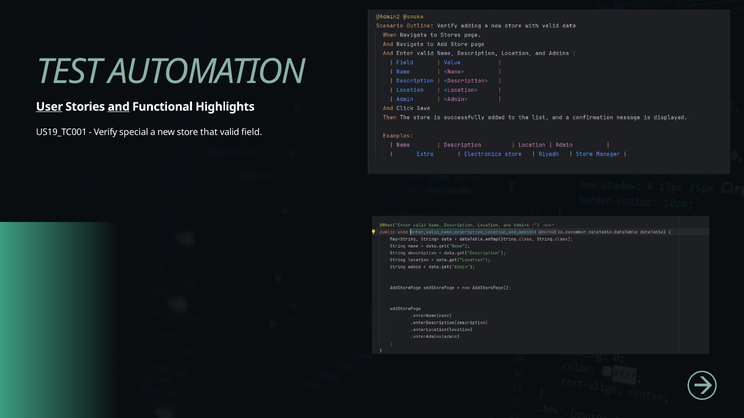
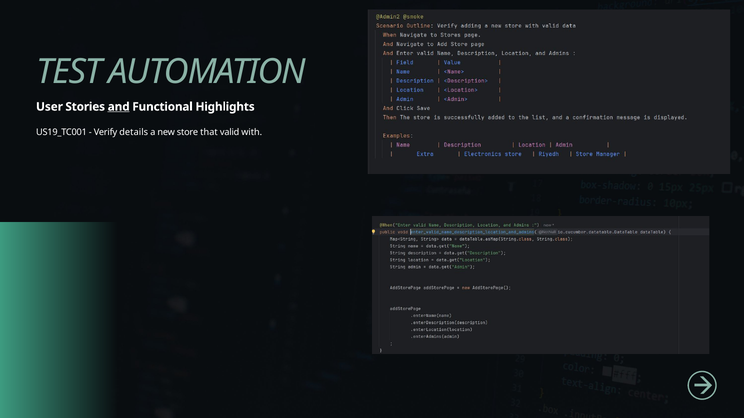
User underline: present -> none
special: special -> details
field: field -> with
